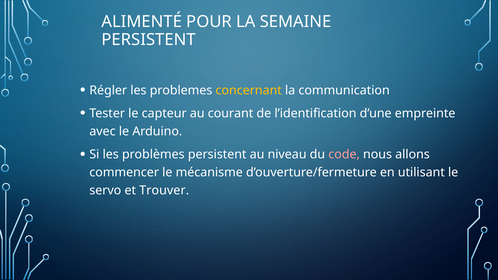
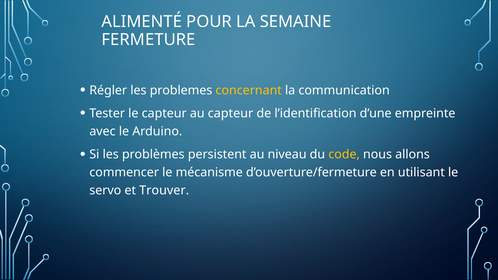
PERSISTENT at (149, 40): PERSISTENT -> FERMETURE
au courant: courant -> capteur
code colour: pink -> yellow
